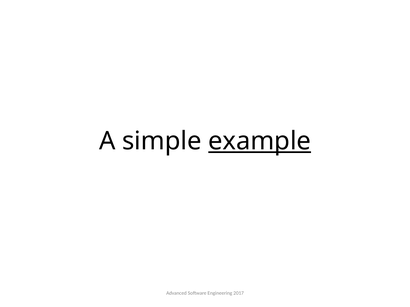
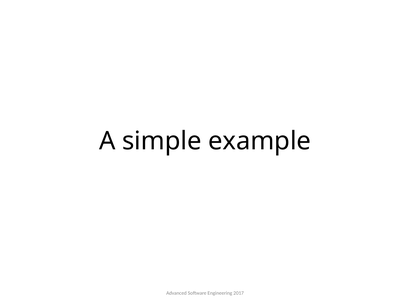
example underline: present -> none
